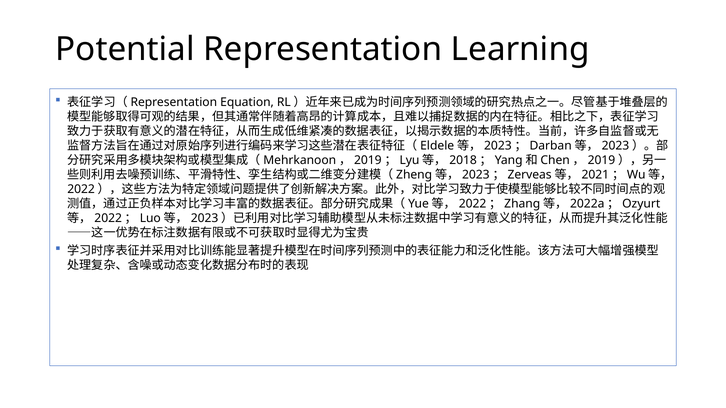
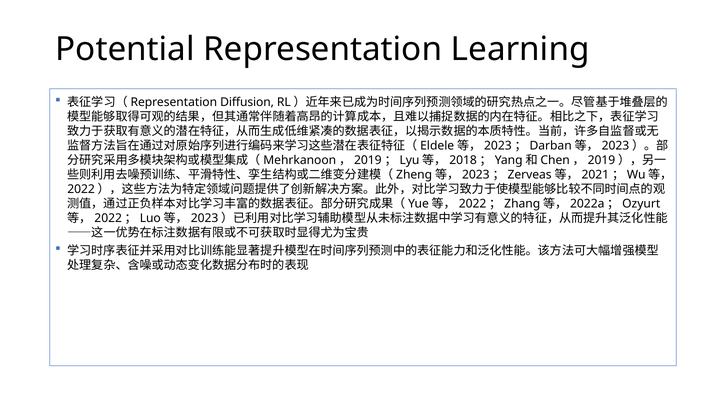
Equation: Equation -> Diffusion
